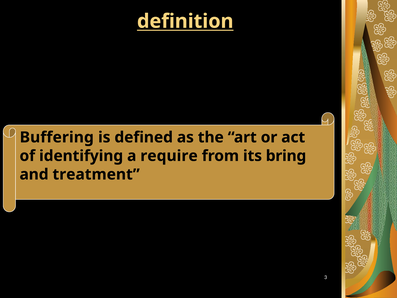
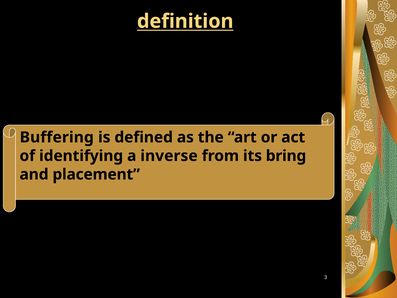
require: require -> inverse
treatment: treatment -> placement
